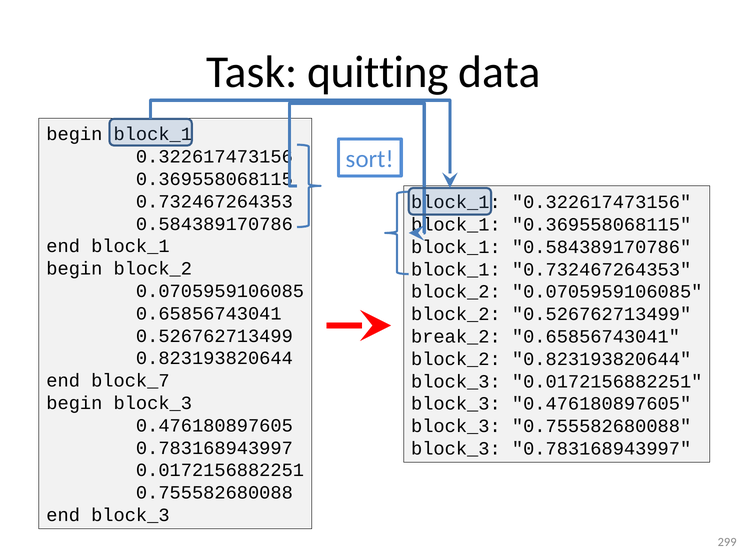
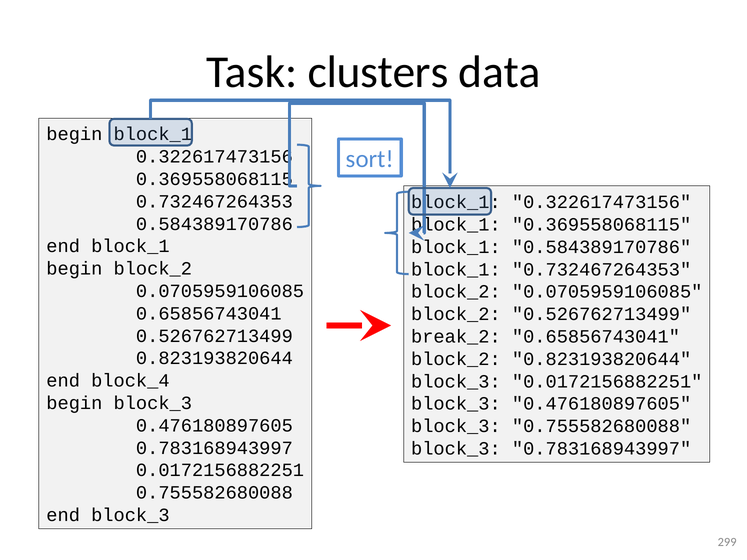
quitting: quitting -> clusters
block_7: block_7 -> block_4
